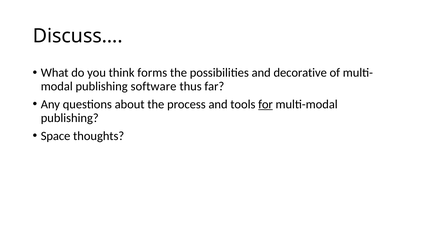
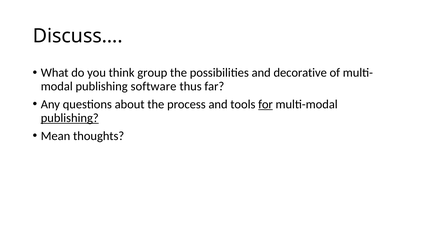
forms: forms -> group
publishing at (70, 118) underline: none -> present
Space: Space -> Mean
